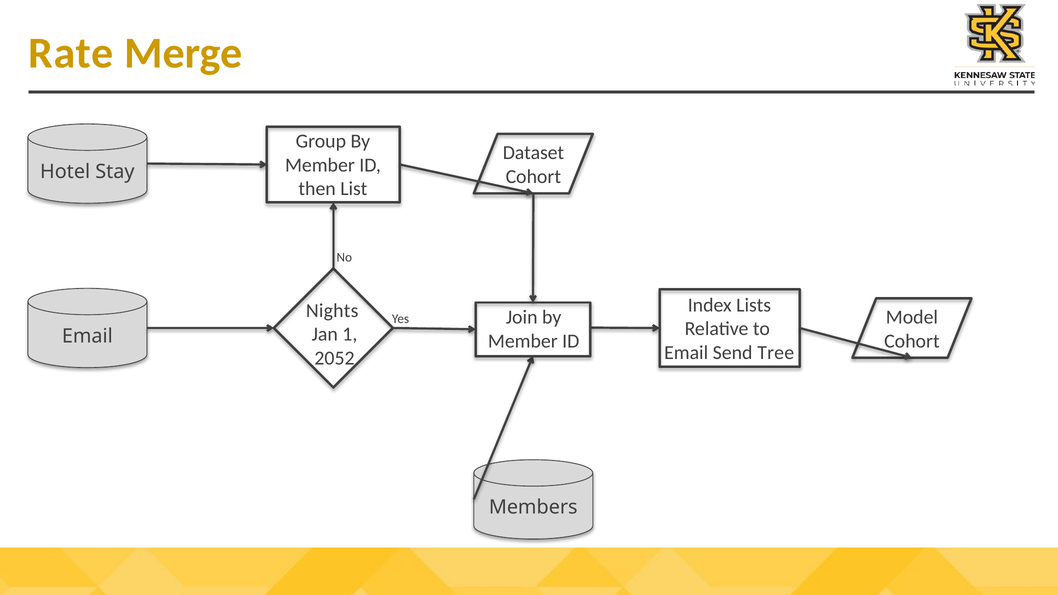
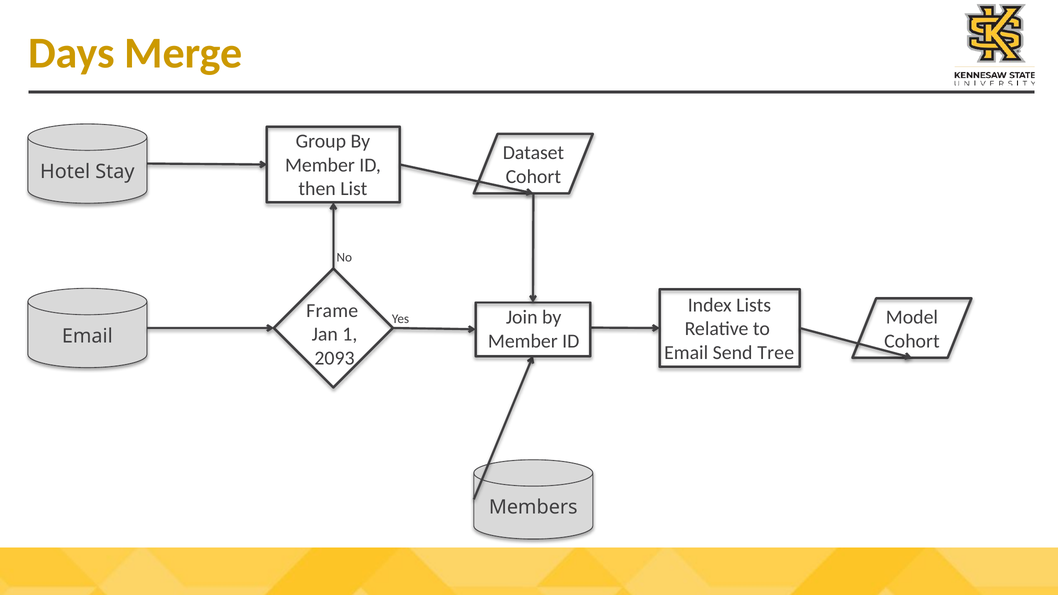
Rate: Rate -> Days
Nights: Nights -> Frame
2052: 2052 -> 2093
